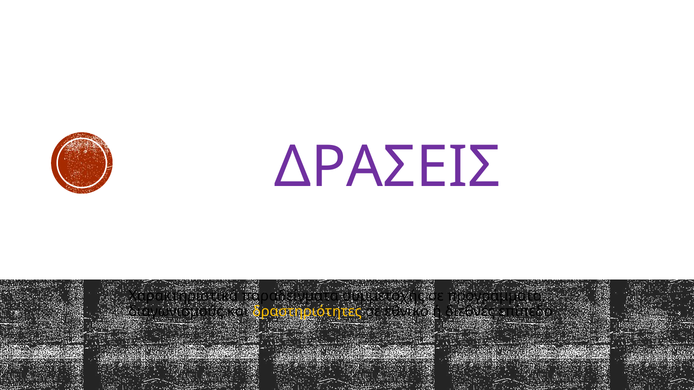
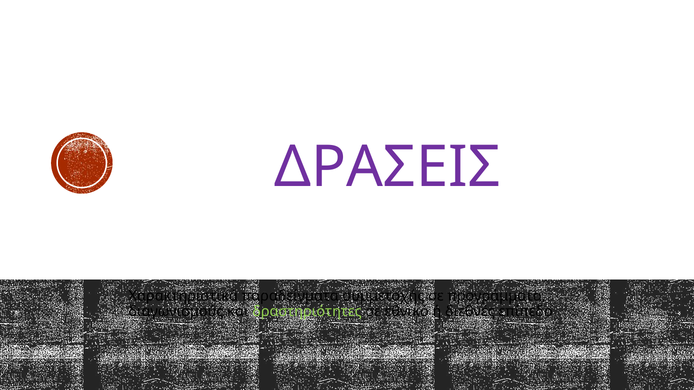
δραστηριότητες colour: yellow -> light green
